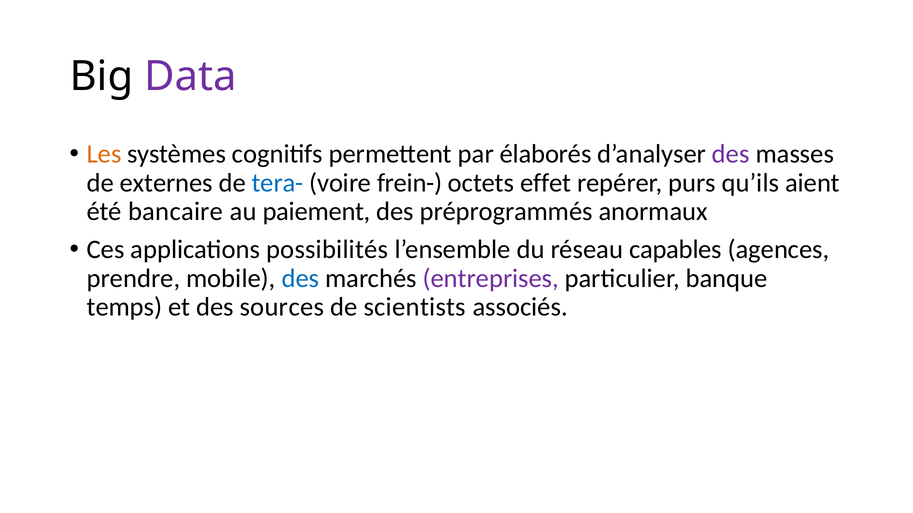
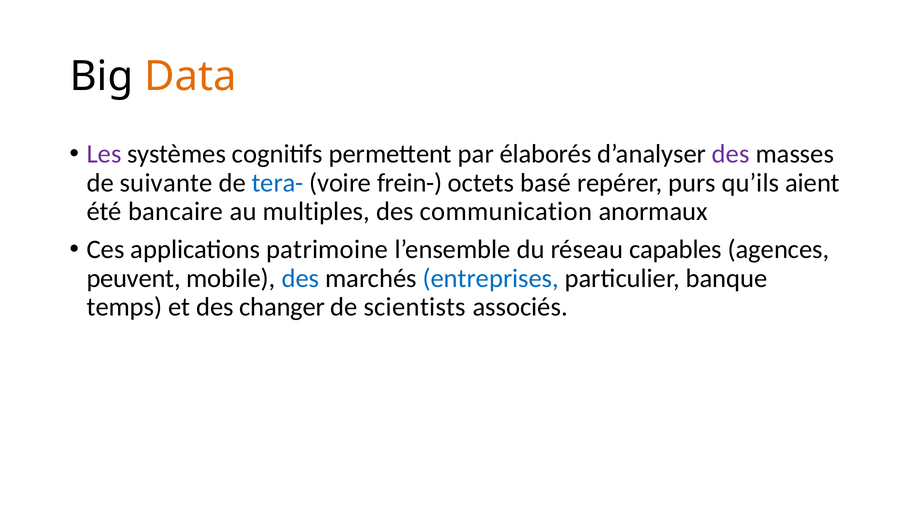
Data colour: purple -> orange
Les colour: orange -> purple
externes: externes -> suivante
effet: effet -> basé
paiement: paiement -> multiples
préprogrammés: préprogrammés -> communication
possibilités: possibilités -> patrimoine
prendre: prendre -> peuvent
entreprises colour: purple -> blue
sources: sources -> changer
